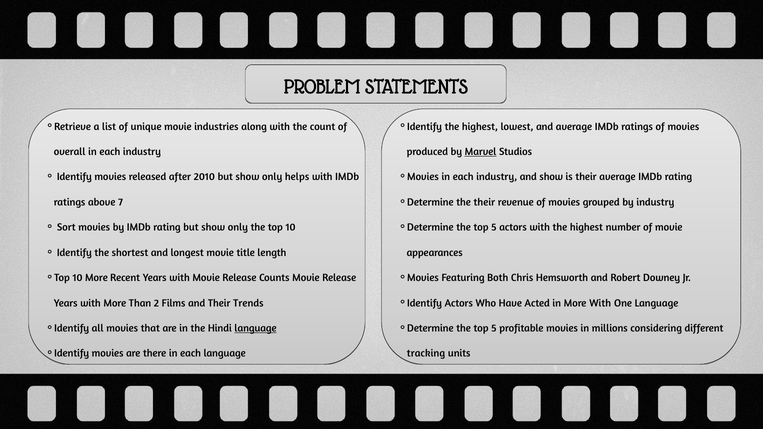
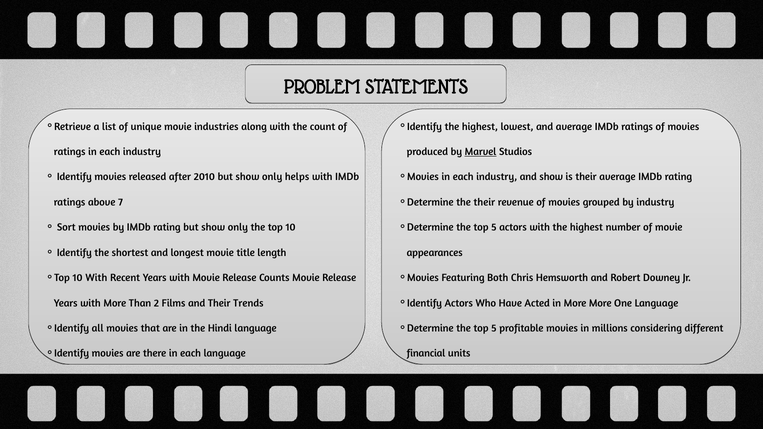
overall at (70, 152): overall -> ratings
10 More: More -> With
More With: With -> More
language at (255, 328) underline: present -> none
tracking: tracking -> financial
